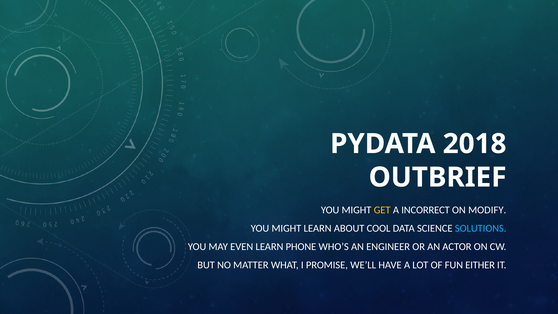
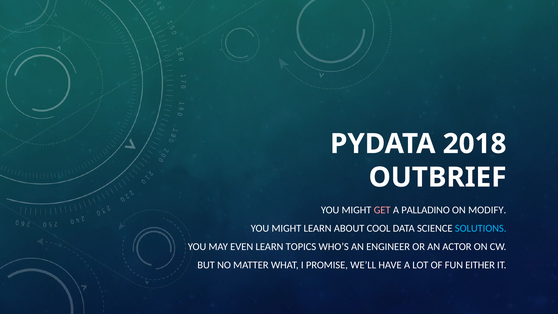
GET colour: yellow -> pink
INCORRECT: INCORRECT -> PALLADINO
PHONE: PHONE -> TOPICS
